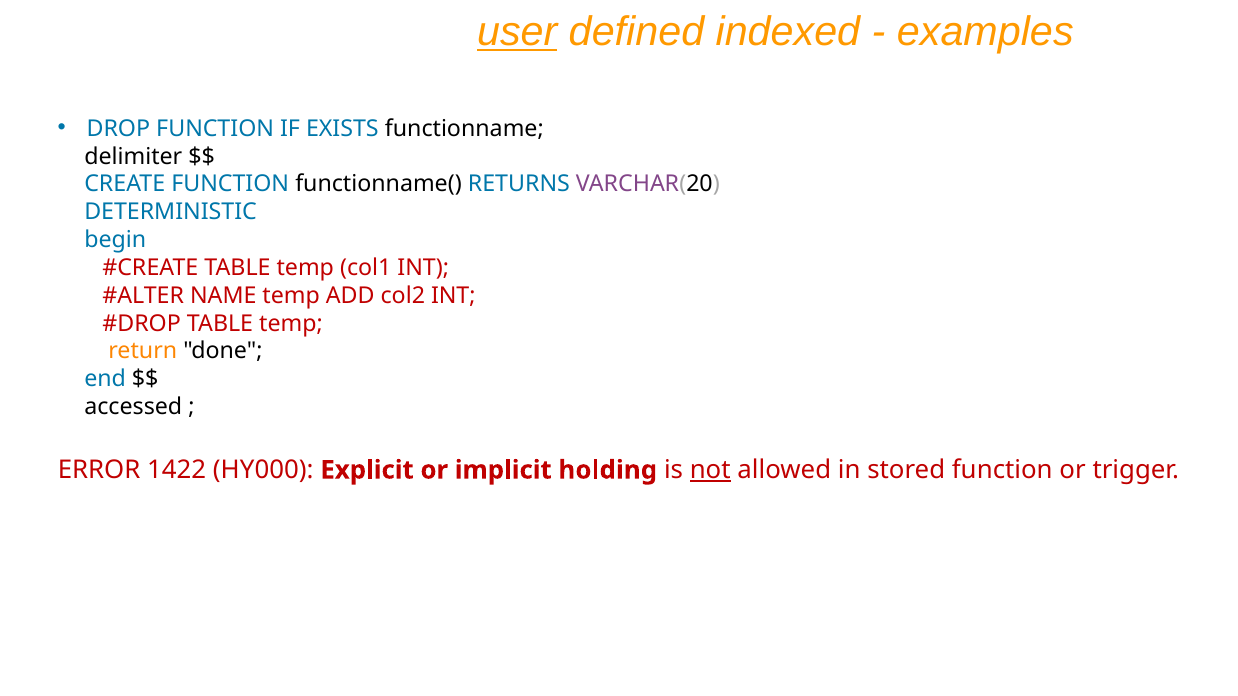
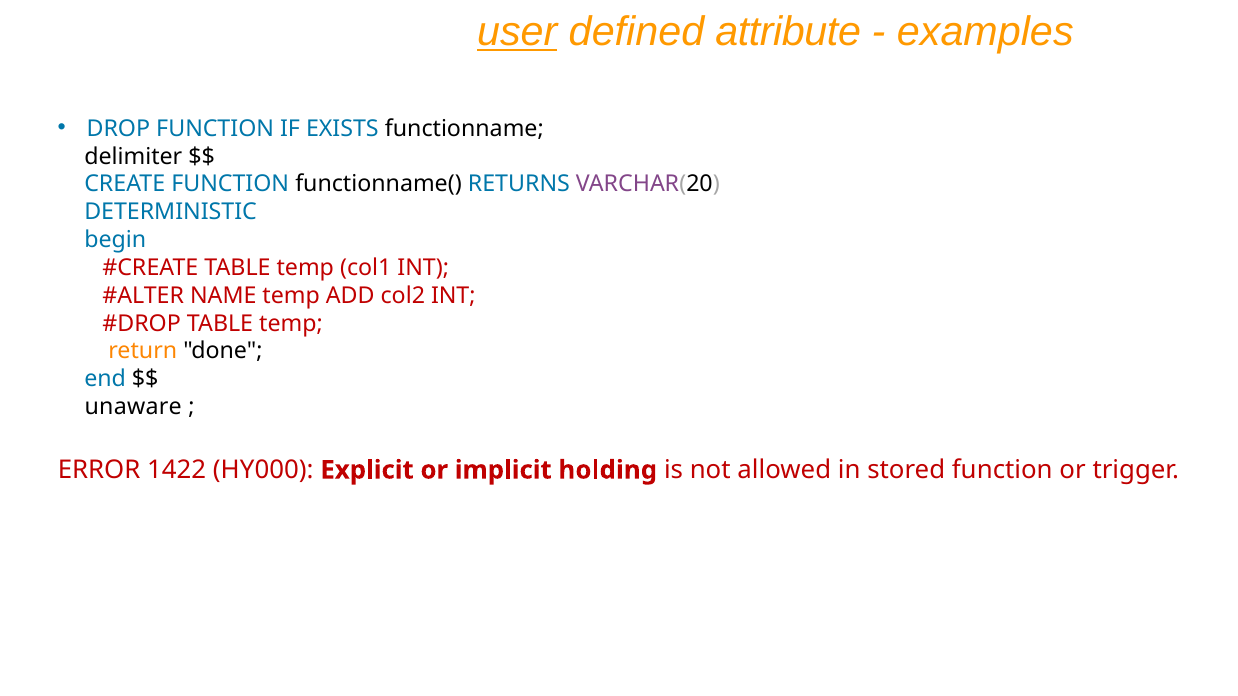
indexed: indexed -> attribute
accessed: accessed -> unaware
not underline: present -> none
